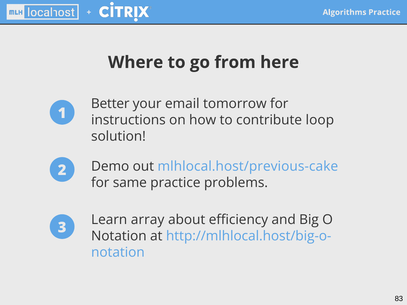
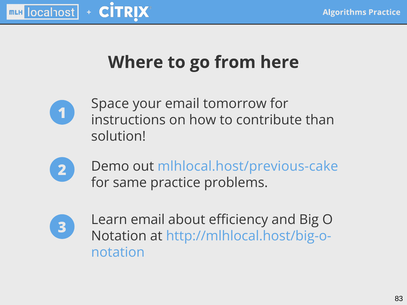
Better: Better -> Space
loop: loop -> than
Learn array: array -> email
